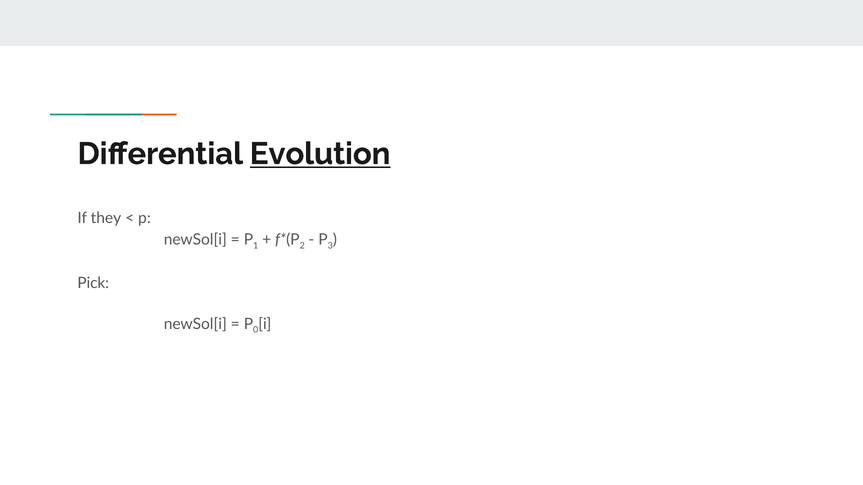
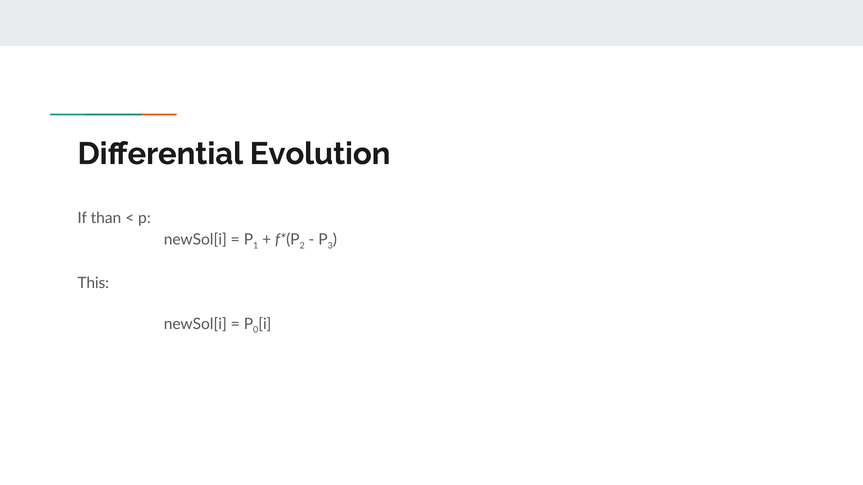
Evolution underline: present -> none
they: they -> than
Pick: Pick -> This
